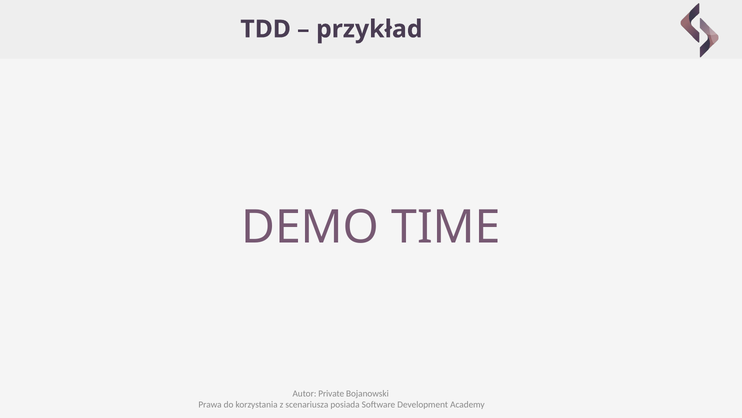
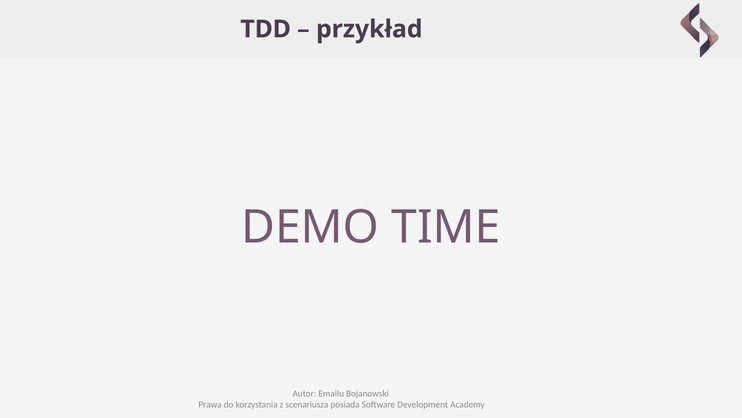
Private: Private -> Emailu
